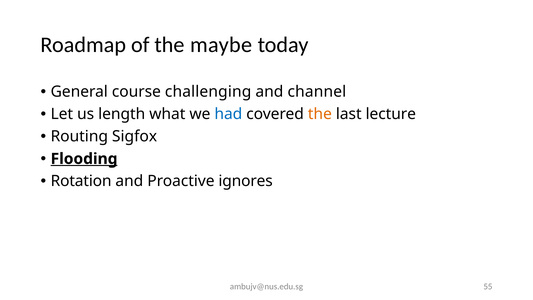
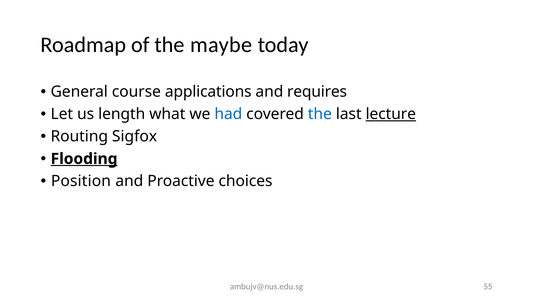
challenging: challenging -> applications
channel: channel -> requires
the at (320, 114) colour: orange -> blue
lecture underline: none -> present
Rotation: Rotation -> Position
ignores: ignores -> choices
